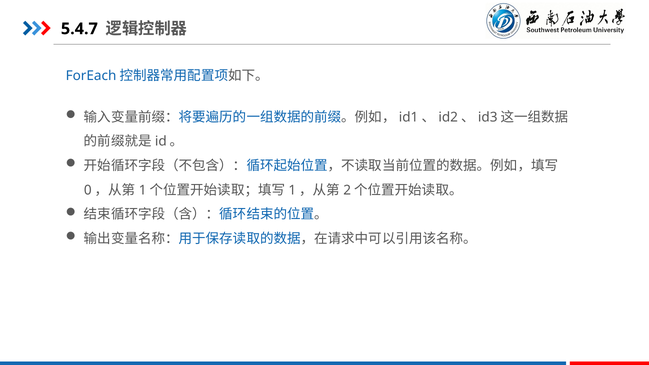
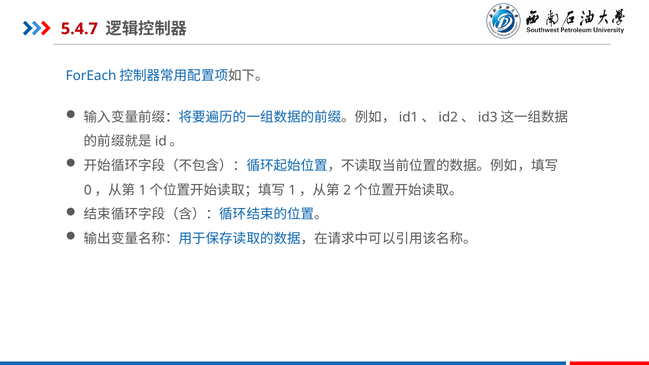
5.4.7 colour: black -> red
